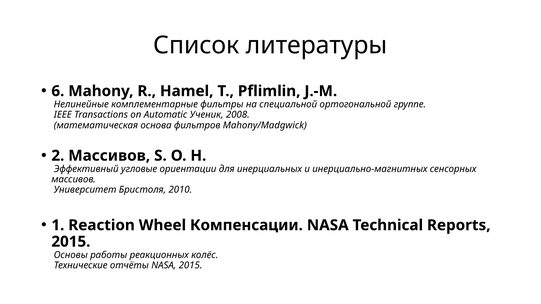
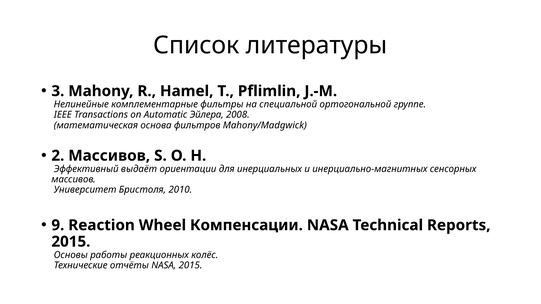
6: 6 -> 3
Ученик: Ученик -> Эйлера
угловые: угловые -> выдаёт
1: 1 -> 9
